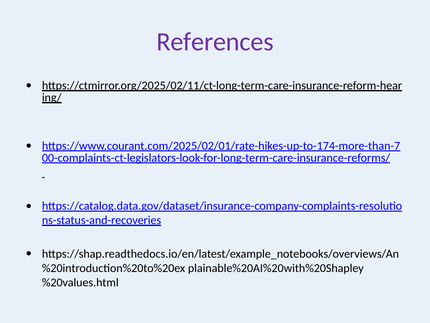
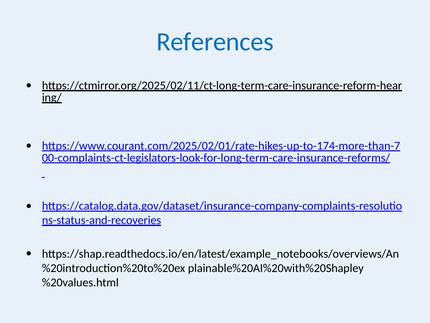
References colour: purple -> blue
